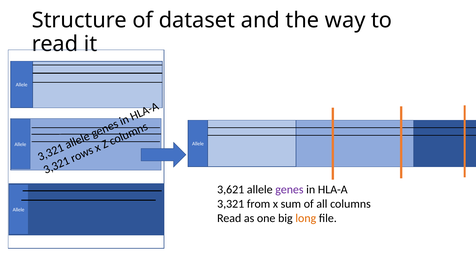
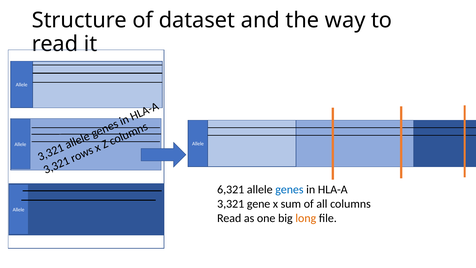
3,621: 3,621 -> 6,321
genes colour: purple -> blue
from: from -> gene
